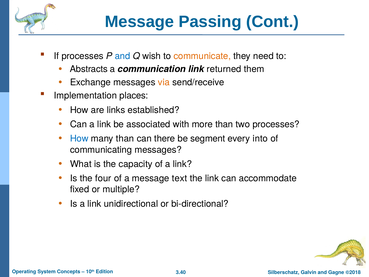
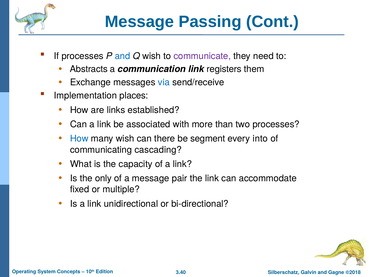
communicate colour: orange -> purple
returned: returned -> registers
via colour: orange -> blue
many than: than -> wish
communicating messages: messages -> cascading
four: four -> only
text: text -> pair
